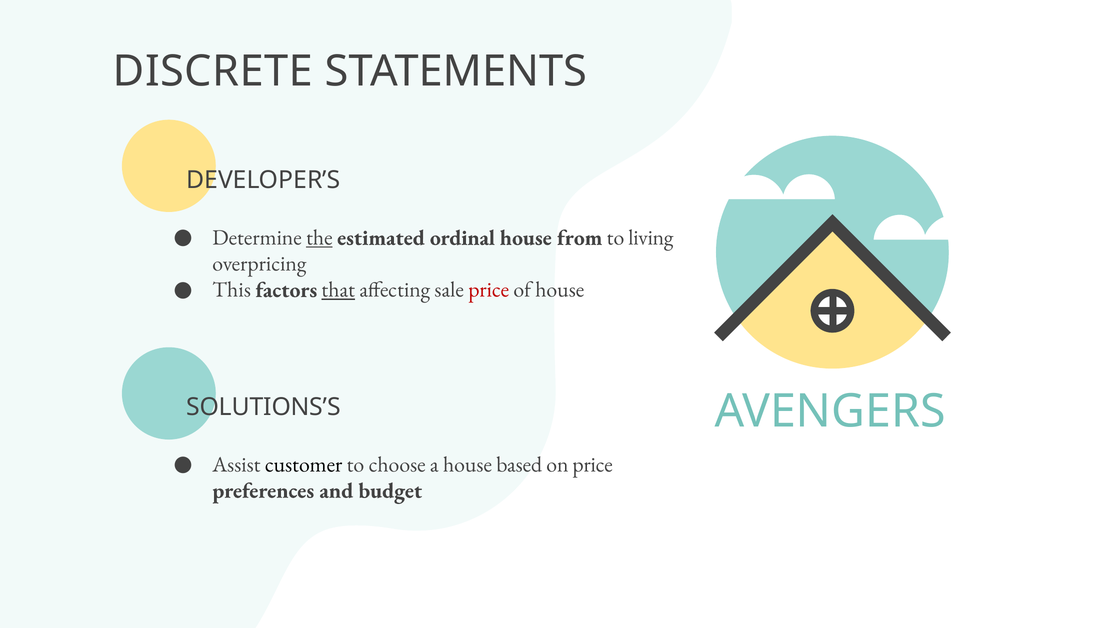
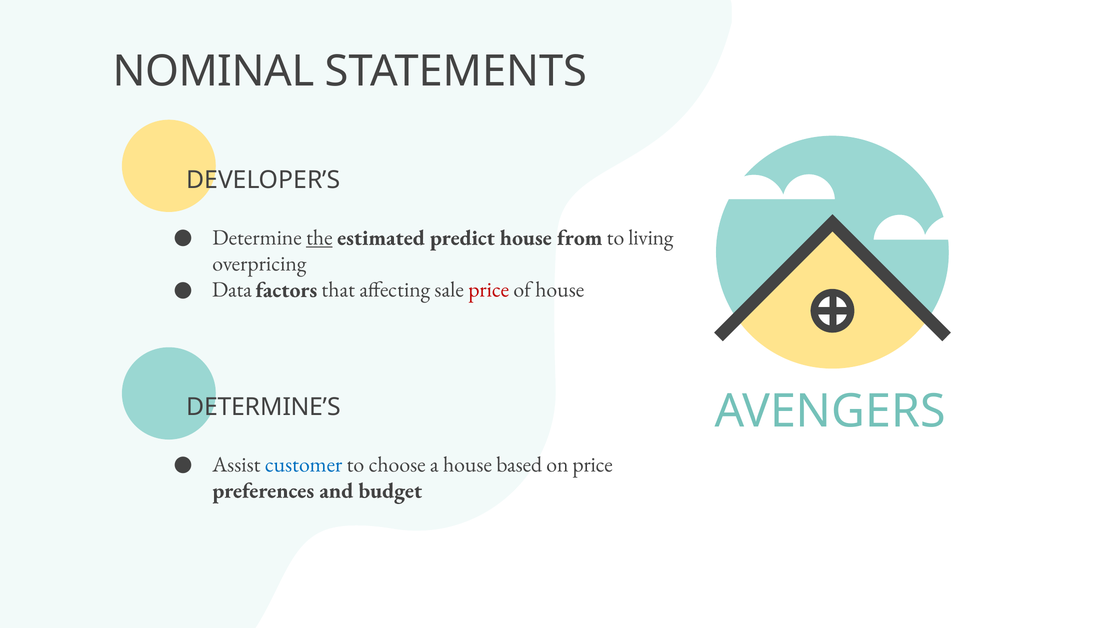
DISCRETE: DISCRETE -> NOMINAL
ordinal: ordinal -> predict
This: This -> Data
that underline: present -> none
SOLUTIONS’S: SOLUTIONS’S -> DETERMINE’S
customer colour: black -> blue
